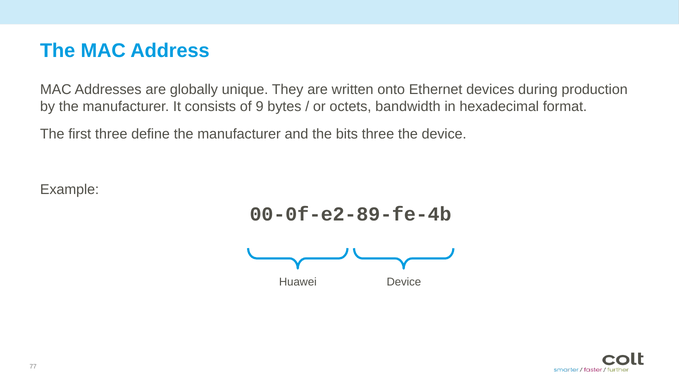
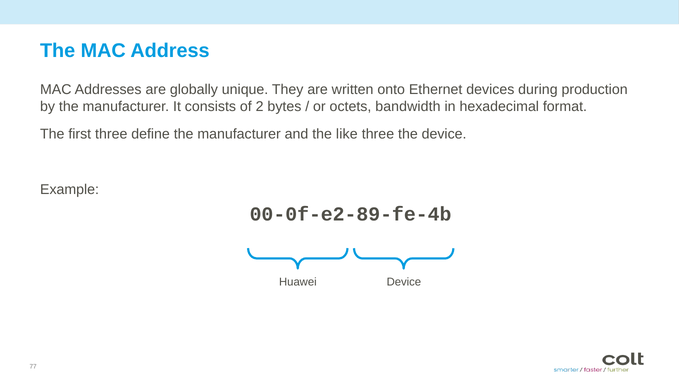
9: 9 -> 2
bits: bits -> like
